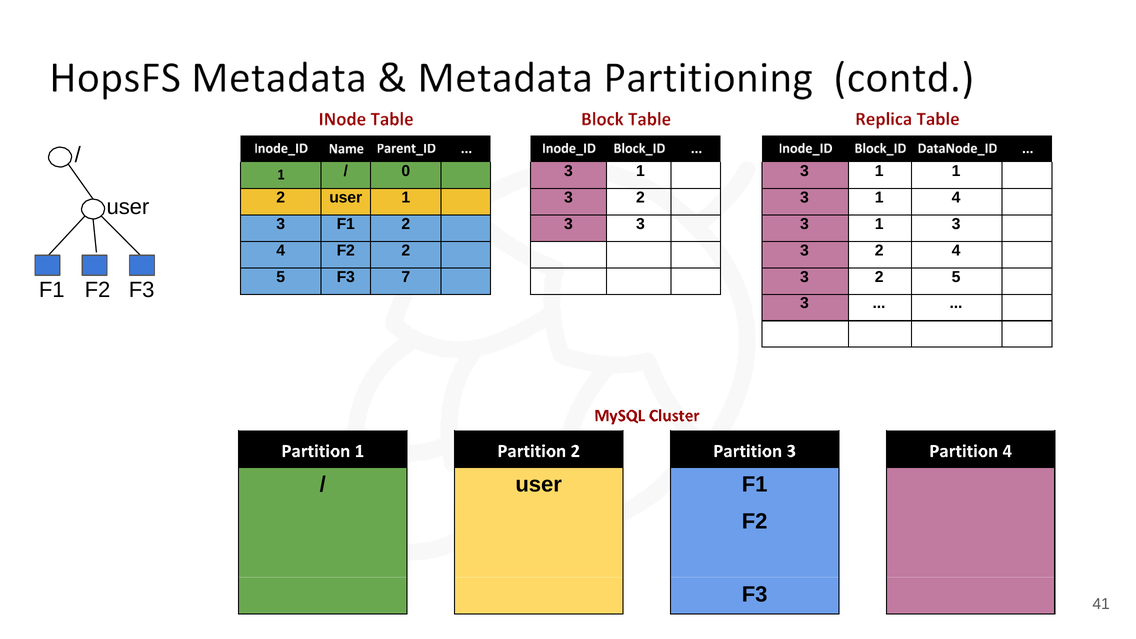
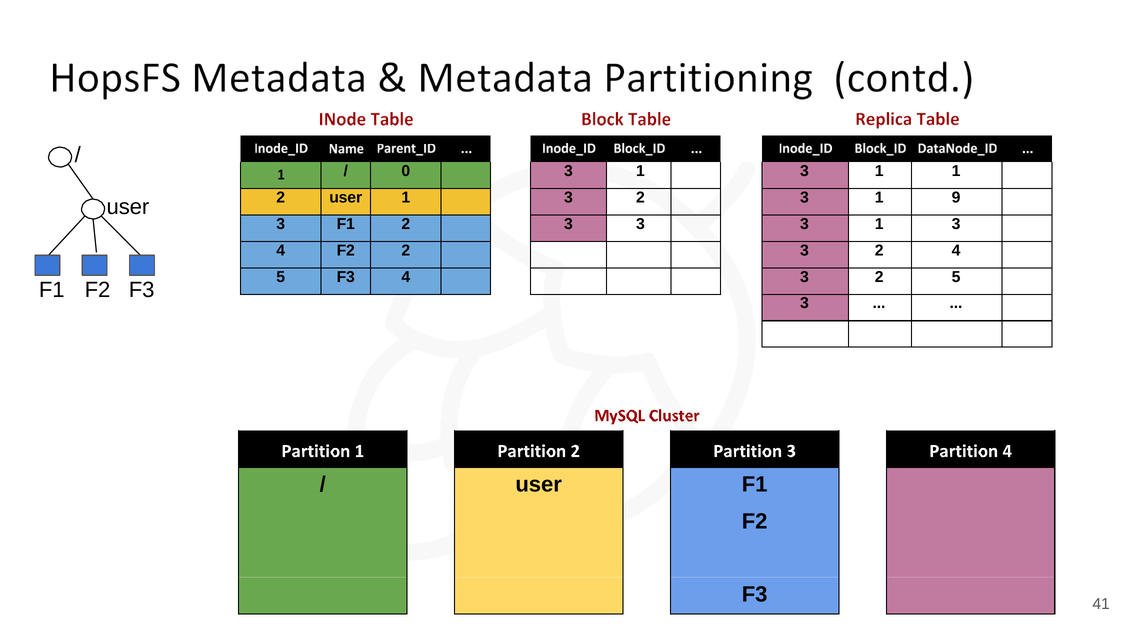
1 4: 4 -> 9
F3 7: 7 -> 4
